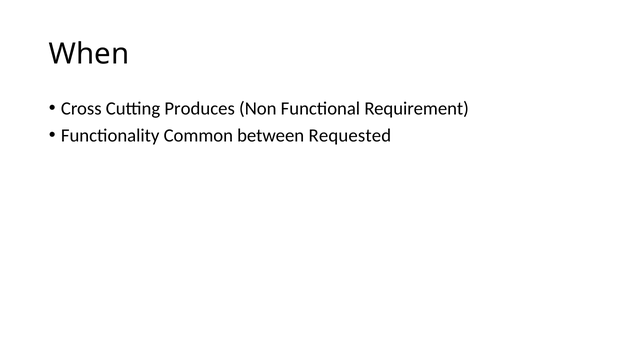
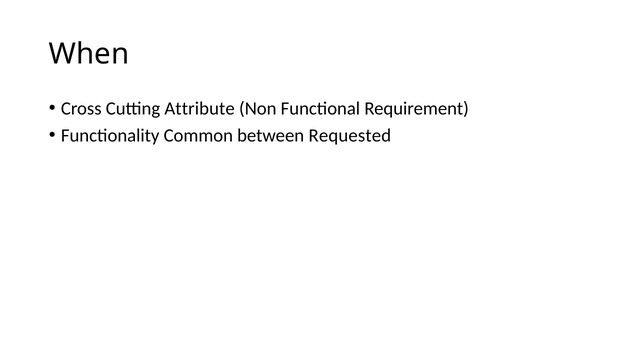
Produces: Produces -> Attribute
